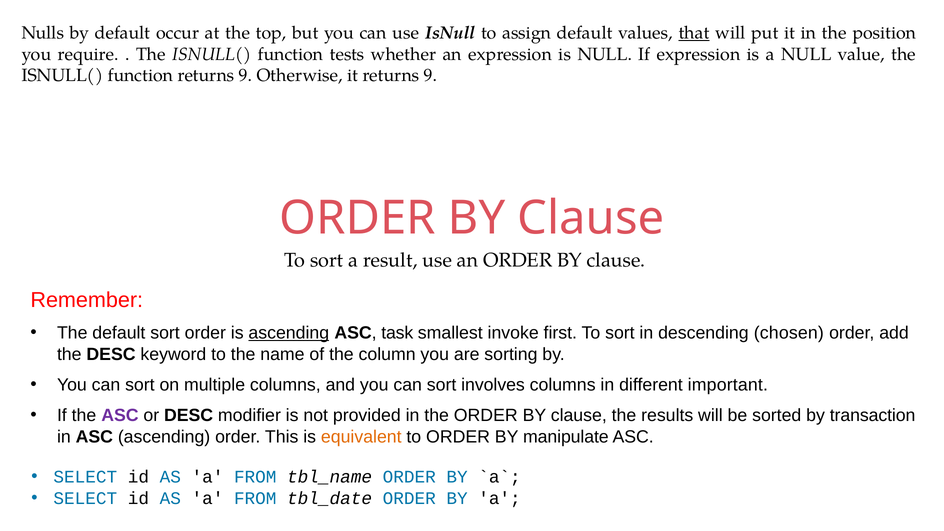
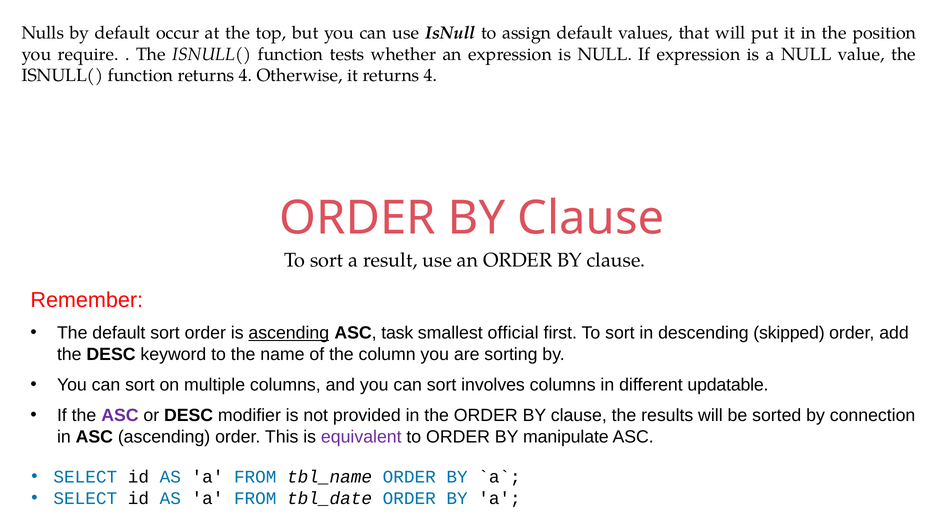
that underline: present -> none
function returns 9: 9 -> 4
it returns 9: 9 -> 4
invoke: invoke -> official
chosen: chosen -> skipped
important: important -> updatable
transaction: transaction -> connection
equivalent colour: orange -> purple
